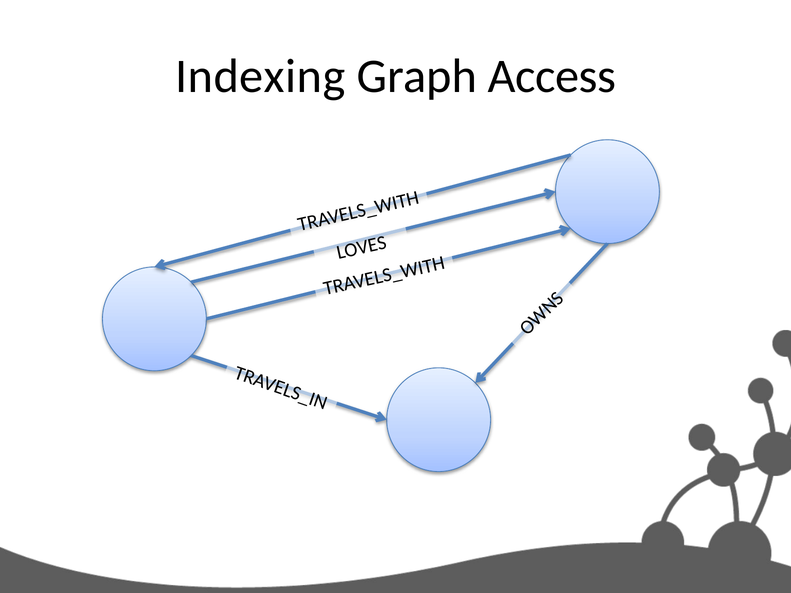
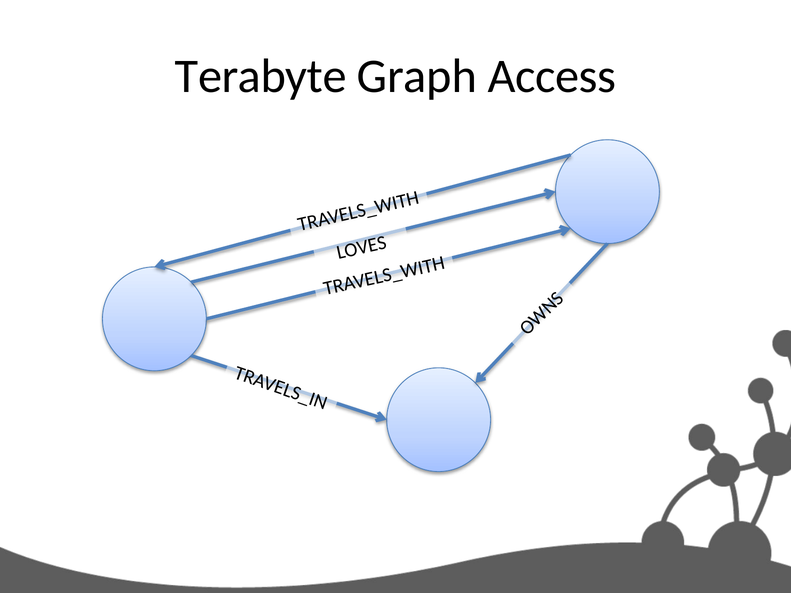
Indexing: Indexing -> Terabyte
